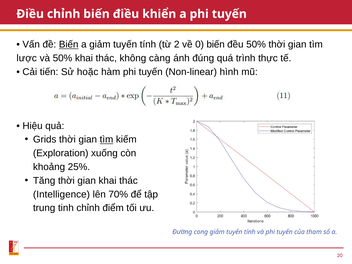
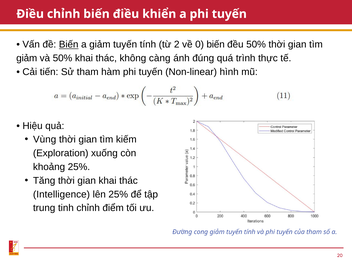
lược at (27, 58): lược -> giảm
Sử hoặc: hoặc -> tham
Grids: Grids -> Vùng
tìm at (106, 140) underline: present -> none
lên 70%: 70% -> 25%
